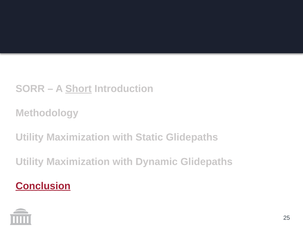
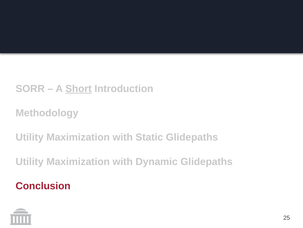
Conclusion underline: present -> none
